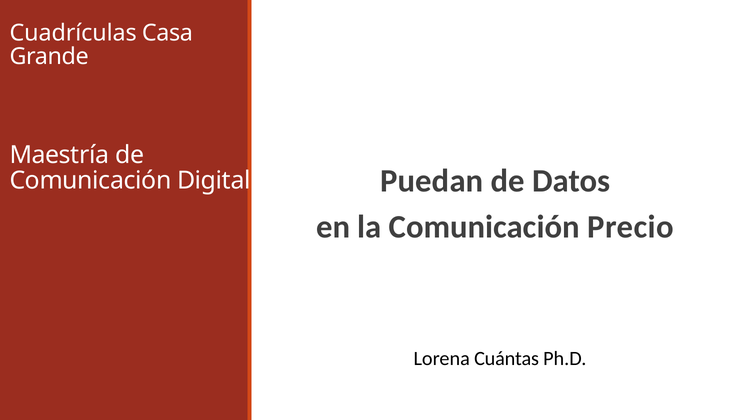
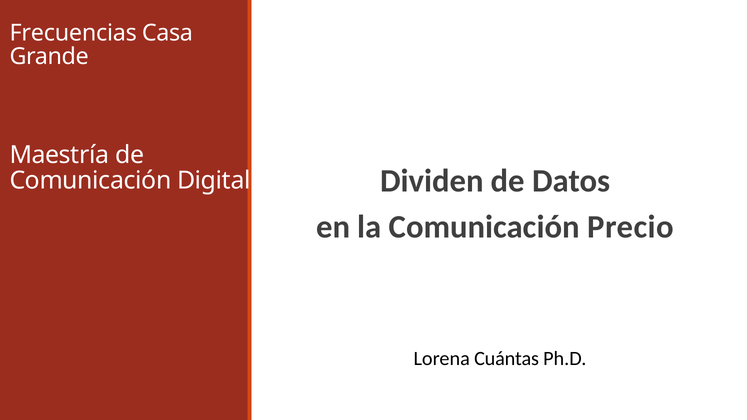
Cuadrículas: Cuadrículas -> Frecuencias
Puedan: Puedan -> Dividen
